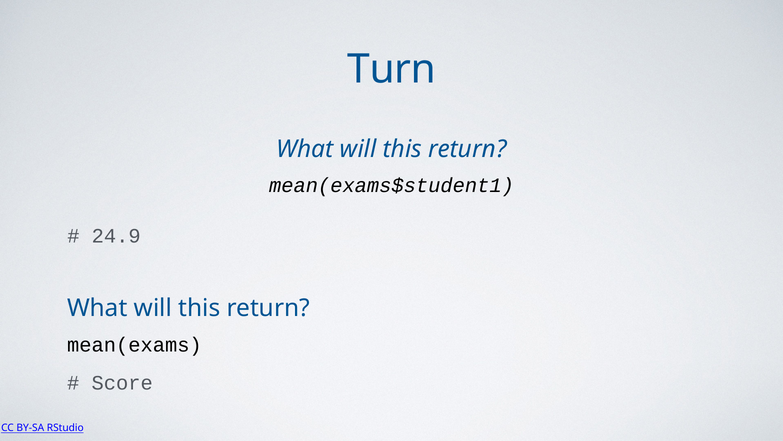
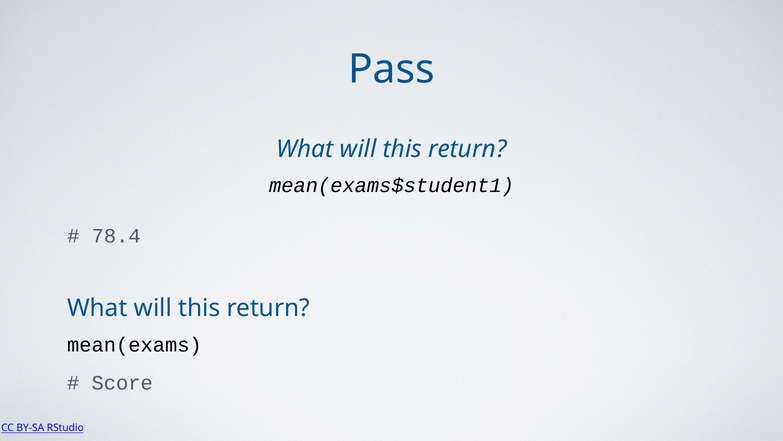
Turn: Turn -> Pass
24.9: 24.9 -> 78.4
